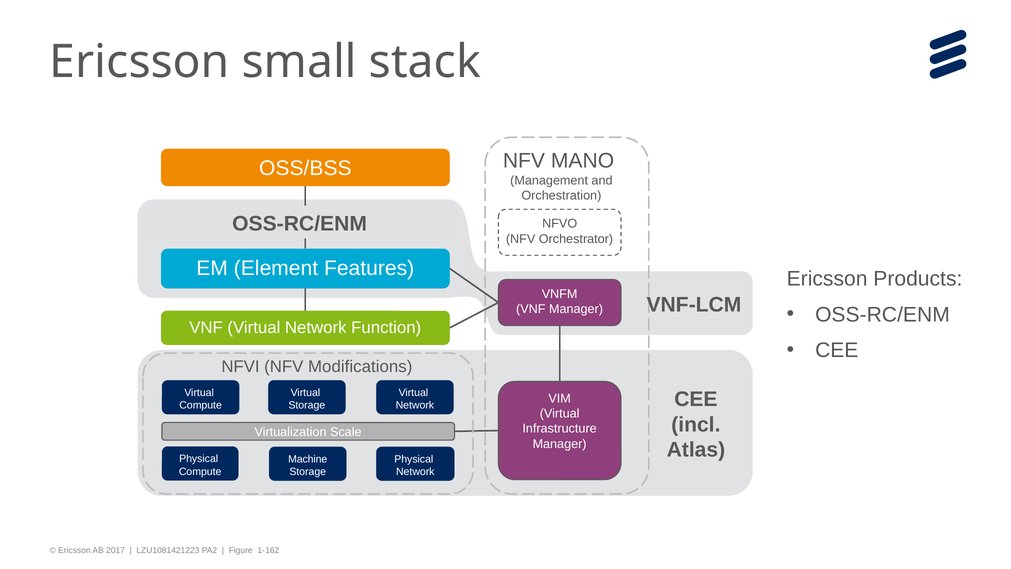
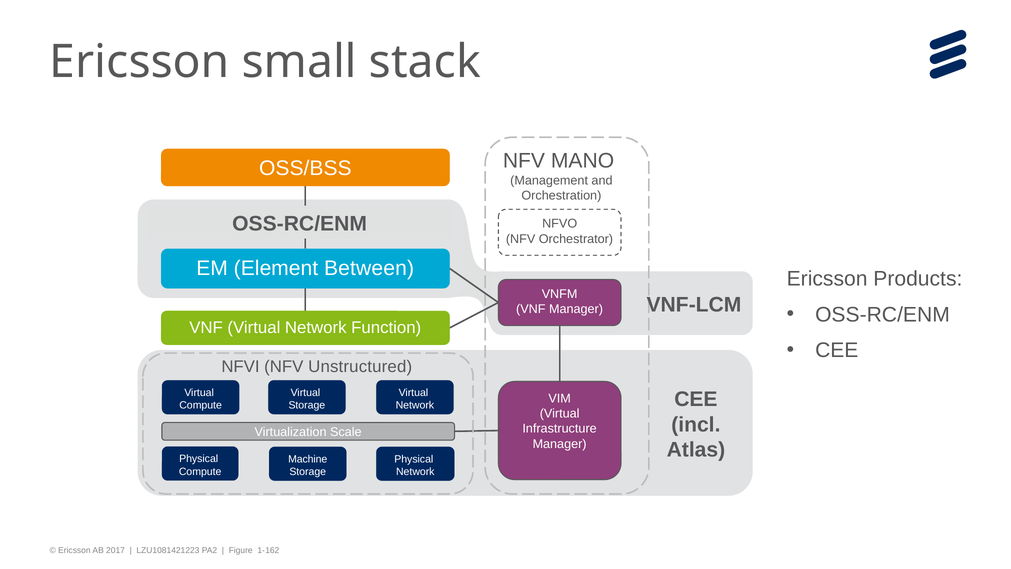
Features: Features -> Between
Modifications: Modifications -> Unstructured
